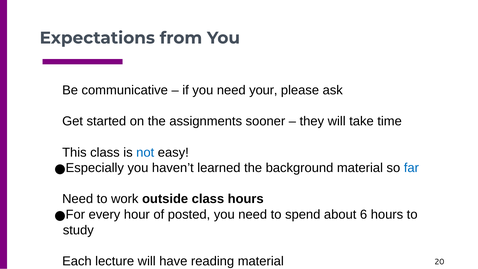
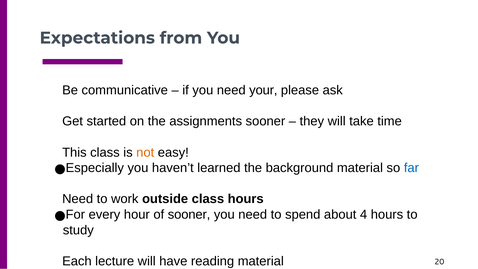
not colour: blue -> orange
of posted: posted -> sooner
6: 6 -> 4
